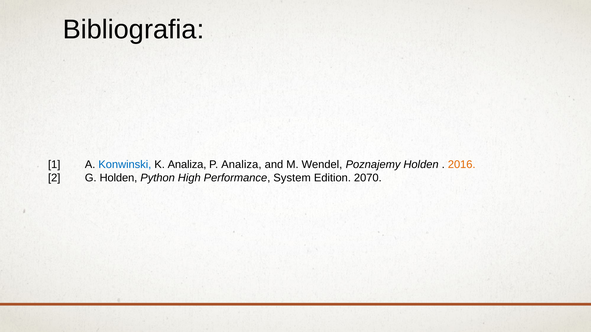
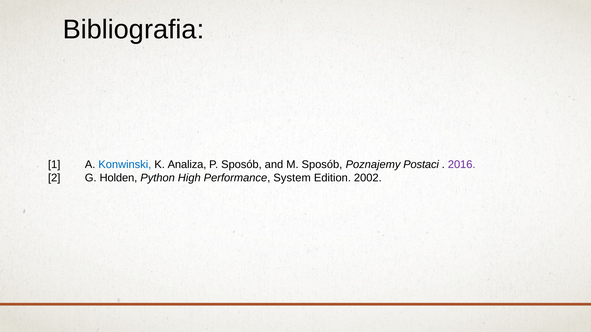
P Analiza: Analiza -> Sposób
M Wendel: Wendel -> Sposób
Poznajemy Holden: Holden -> Postaci
2016 colour: orange -> purple
2070: 2070 -> 2002
